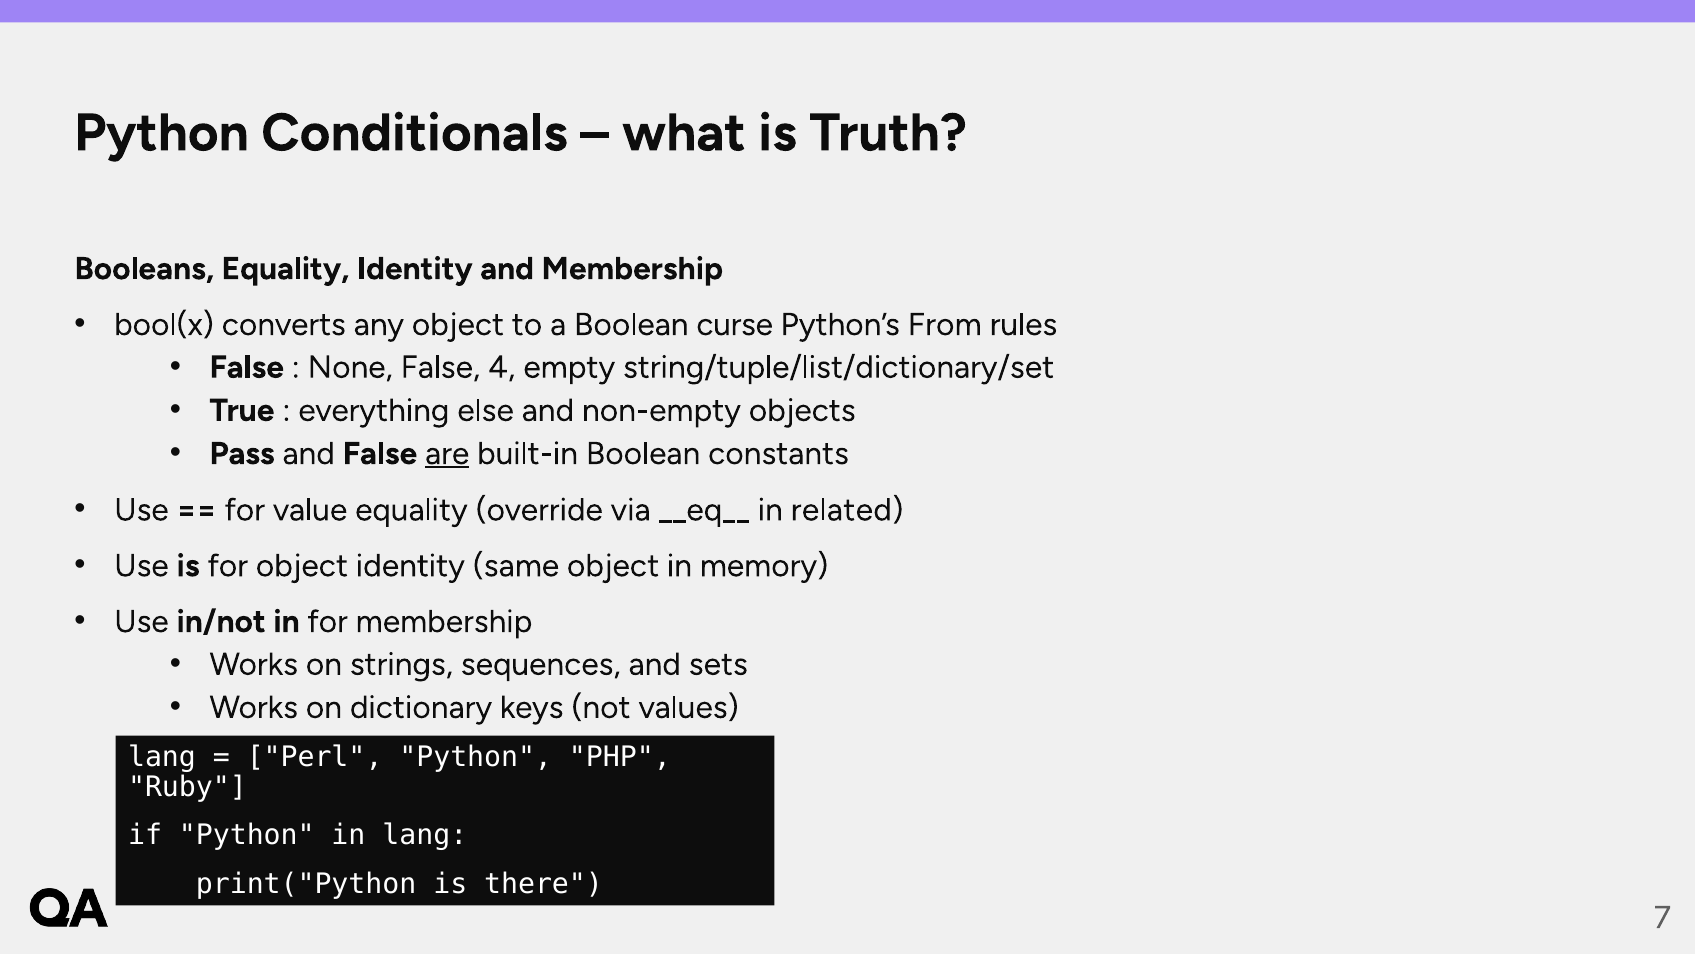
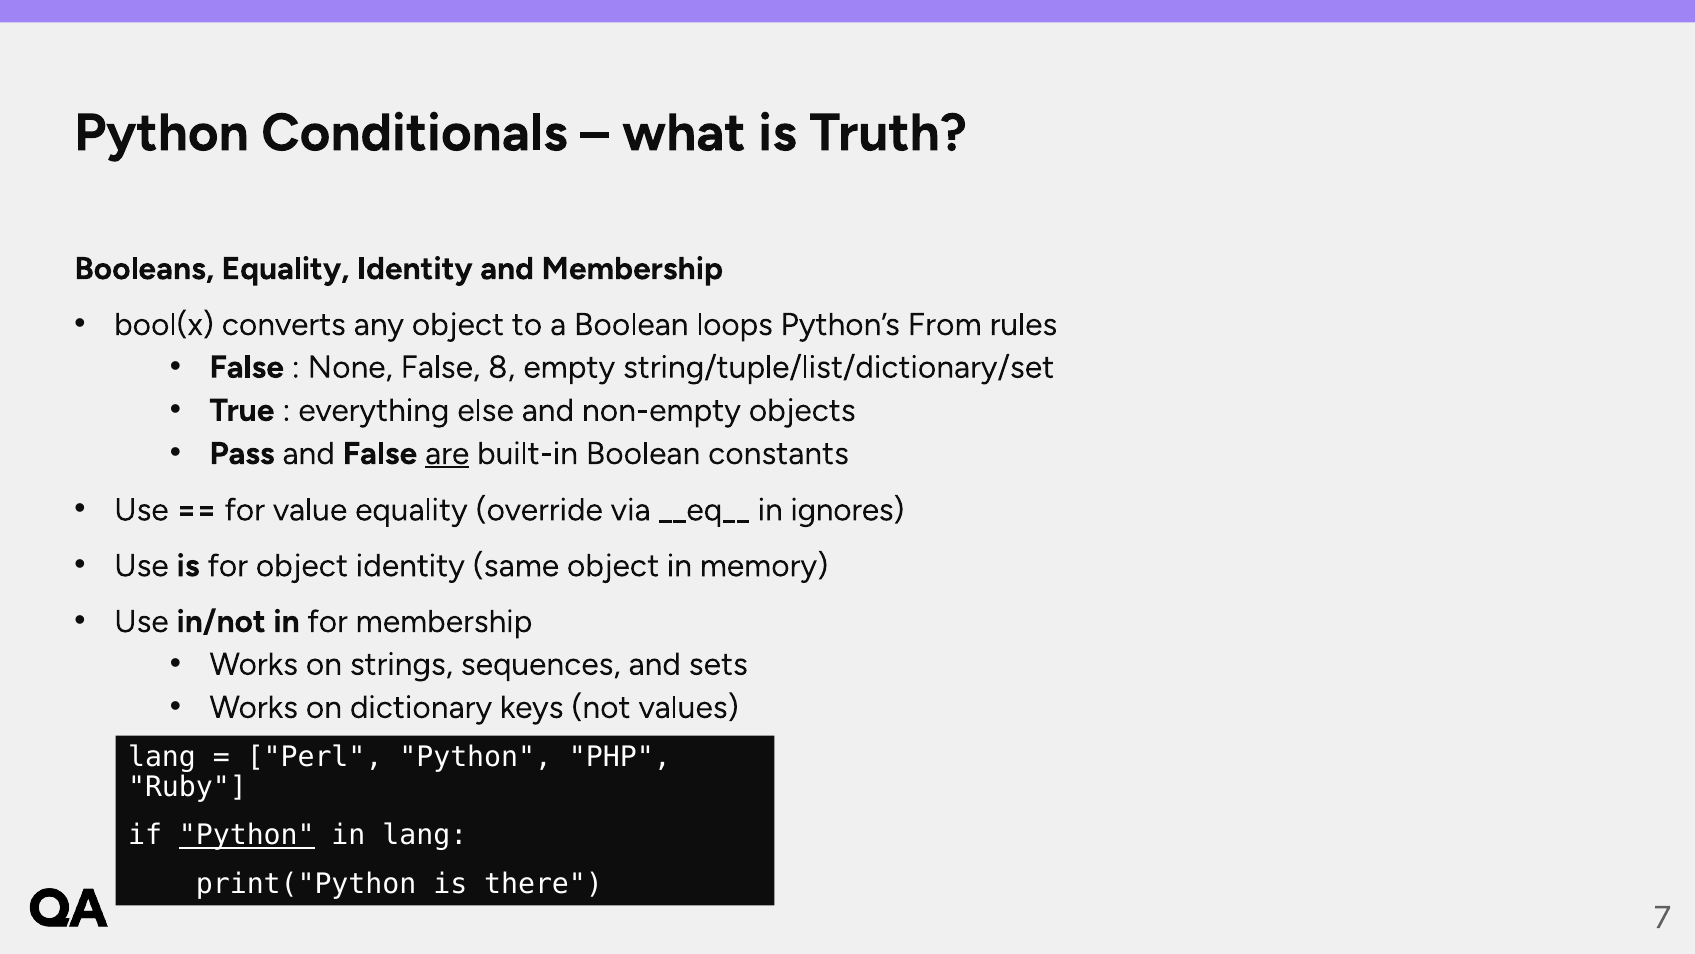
curse: curse -> loops
4: 4 -> 8
related: related -> ignores
Python at (247, 835) underline: none -> present
